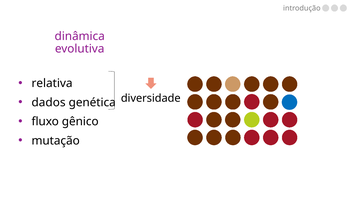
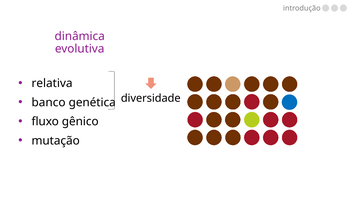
dados: dados -> banco
